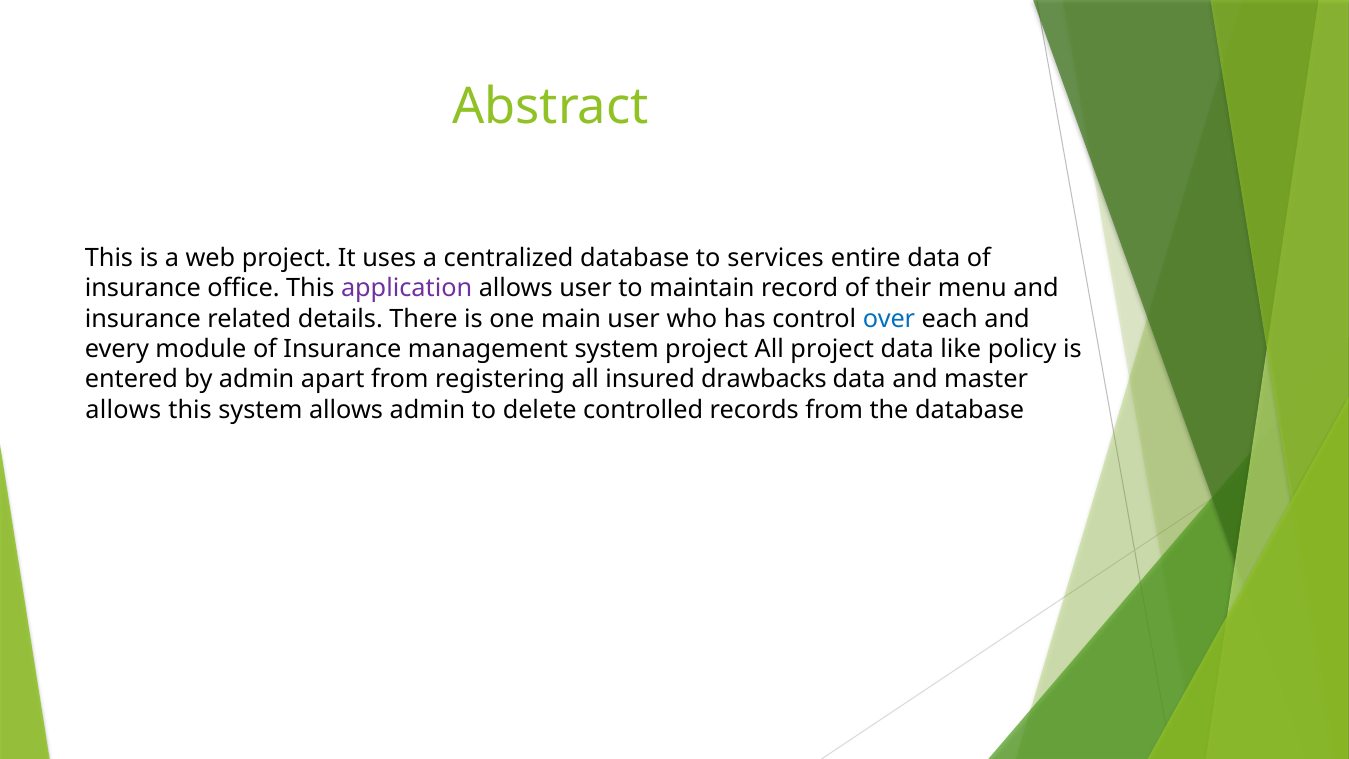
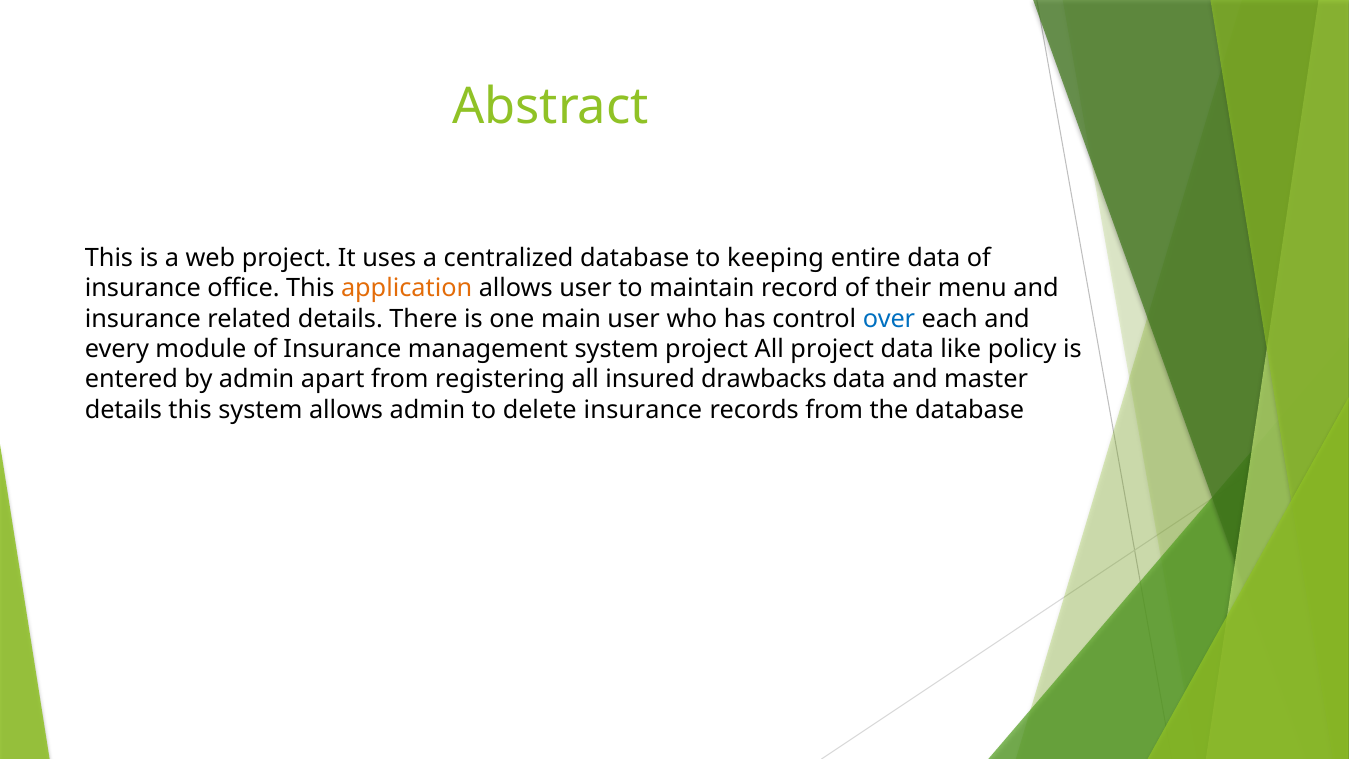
services: services -> keeping
application colour: purple -> orange
allows at (123, 410): allows -> details
delete controlled: controlled -> insurance
